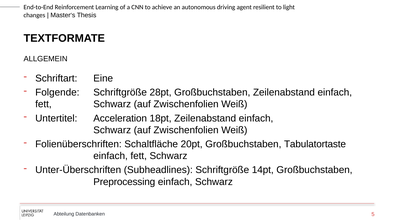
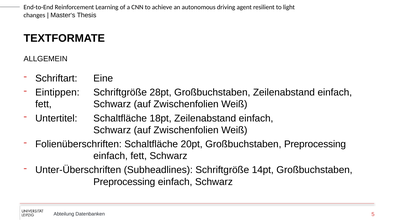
Folgende: Folgende -> Eintippen
Untertitel Acceleration: Acceleration -> Schaltfläche
20pt Großbuchstaben Tabulatortaste: Tabulatortaste -> Preprocessing
